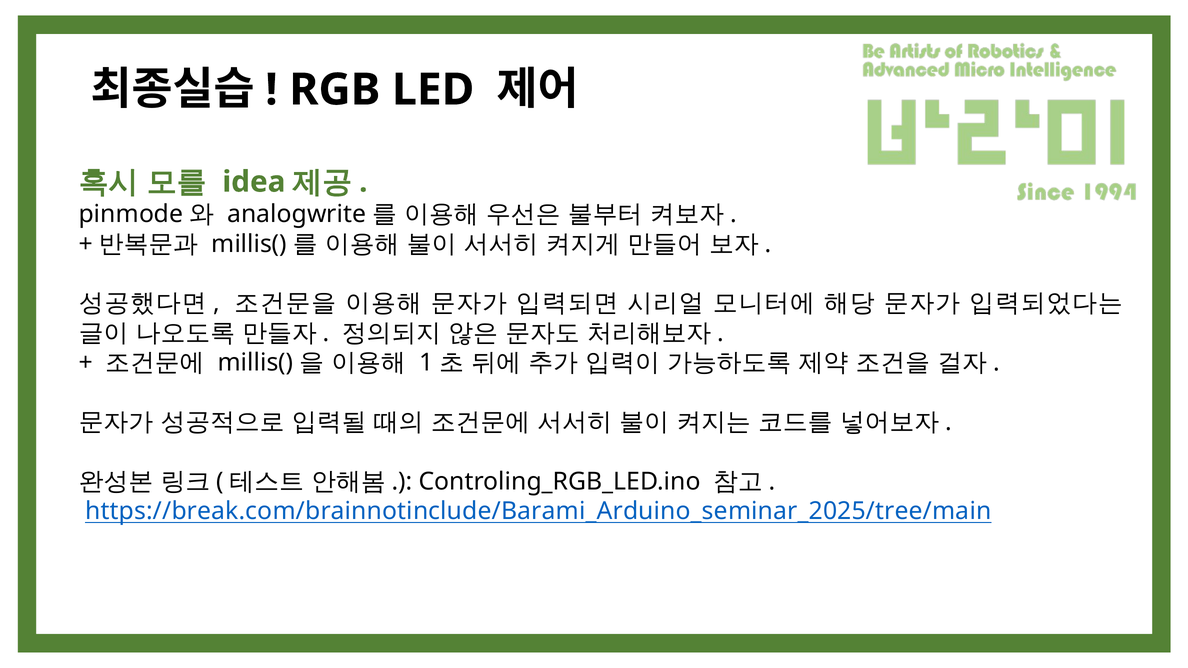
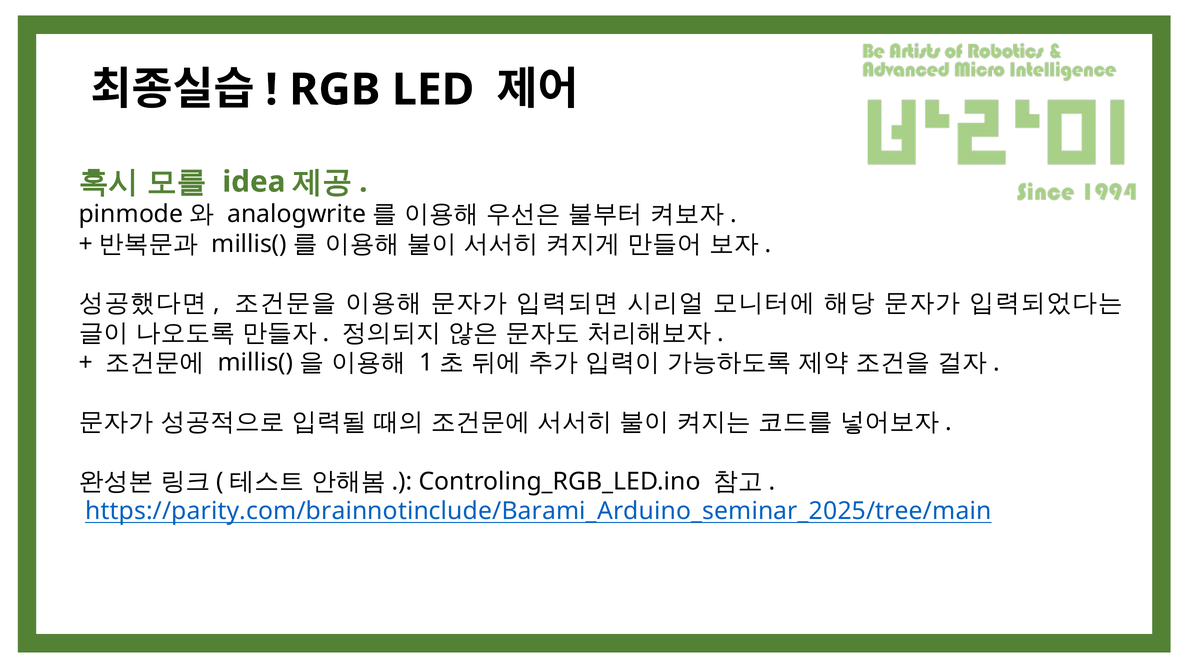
https://break.com/brainnotinclude/Barami_Arduino_seminar_2025/tree/main: https://break.com/brainnotinclude/Barami_Arduino_seminar_2025/tree/main -> https://parity.com/brainnotinclude/Barami_Arduino_seminar_2025/tree/main
